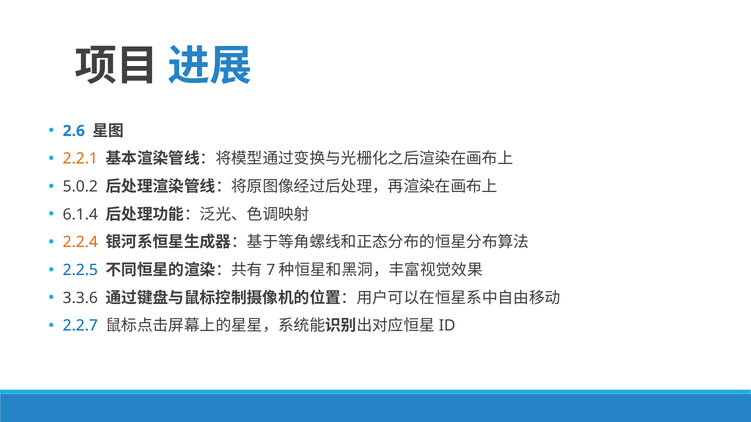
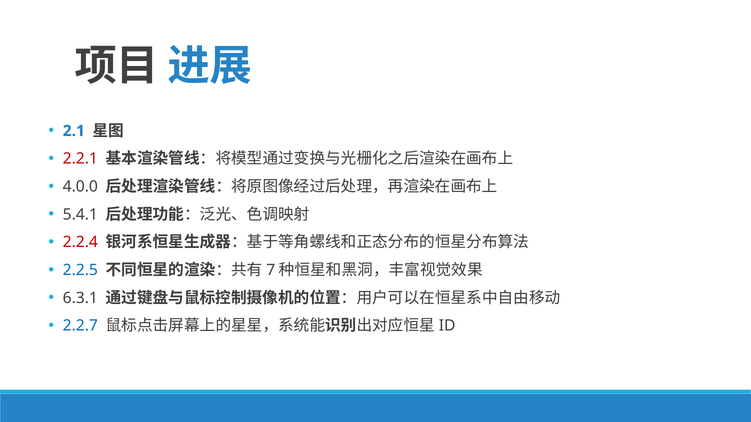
2.6: 2.6 -> 2.1
2.2.1 colour: orange -> red
5.0.2: 5.0.2 -> 4.0.0
6.1.4: 6.1.4 -> 5.4.1
2.2.4 colour: orange -> red
3.3.6: 3.3.6 -> 6.3.1
